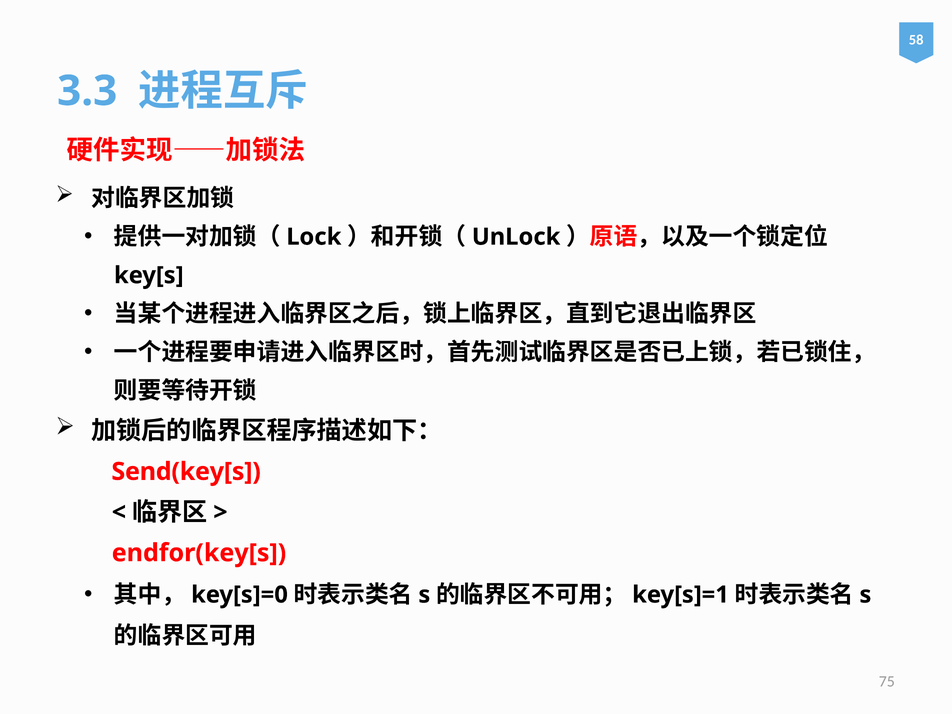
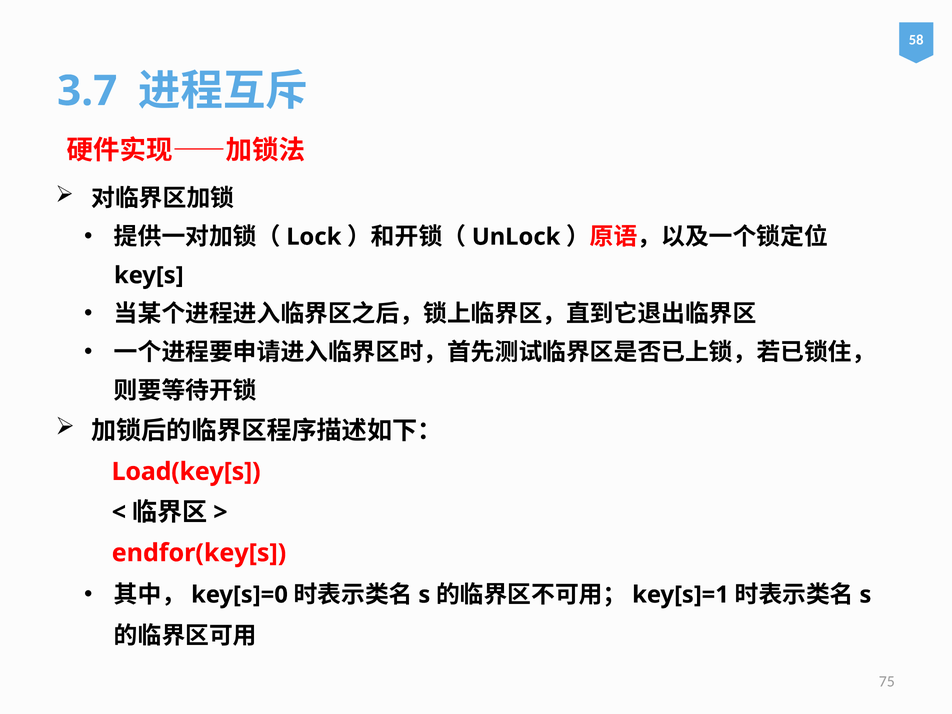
3.3: 3.3 -> 3.7
Send(key[s: Send(key[s -> Load(key[s
